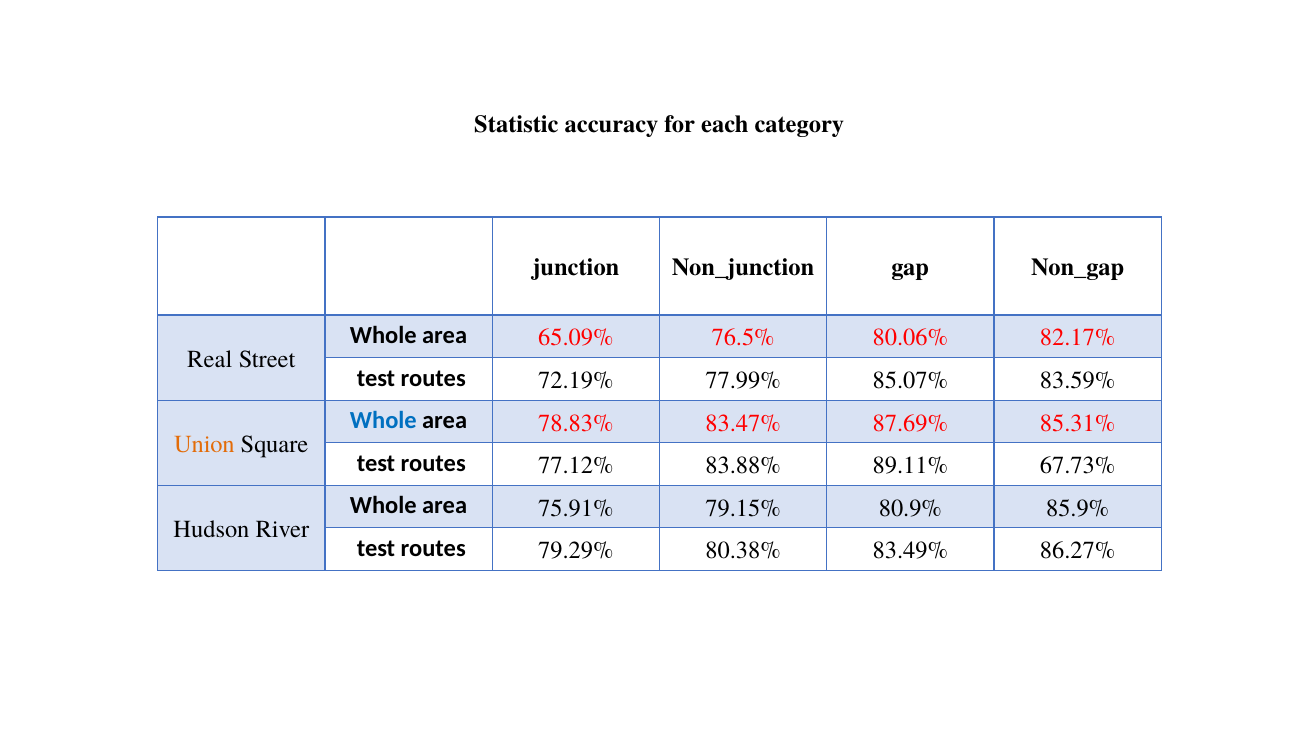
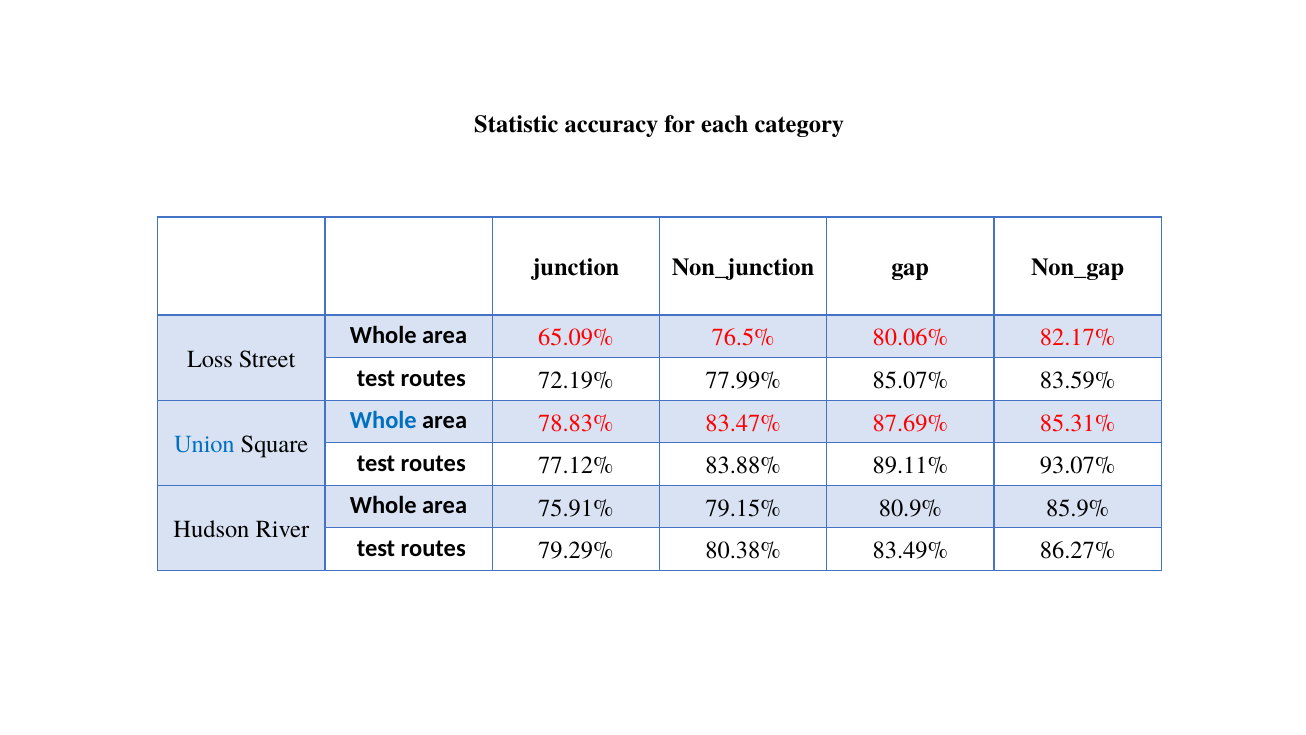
Real: Real -> Loss
Union colour: orange -> blue
67.73%: 67.73% -> 93.07%
